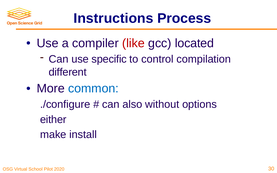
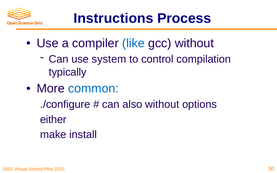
like colour: red -> blue
gcc located: located -> without
specific: specific -> system
different: different -> typically
